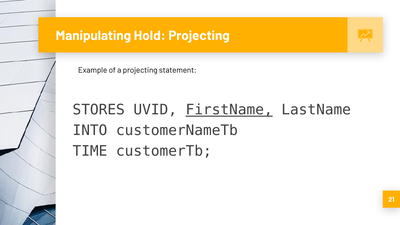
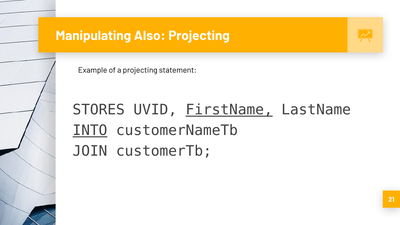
Hold: Hold -> Also
INTO underline: none -> present
TIME: TIME -> JOIN
